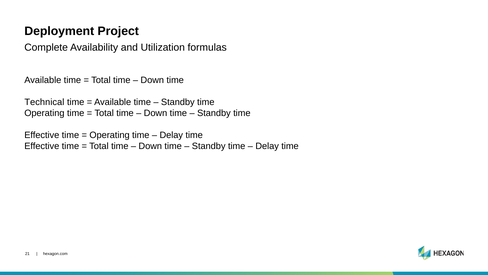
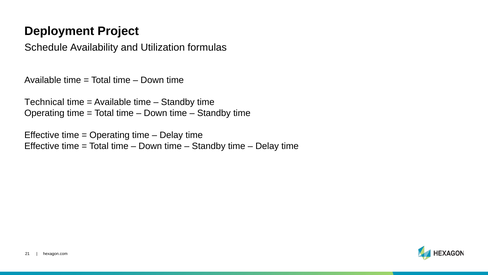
Complete: Complete -> Schedule
